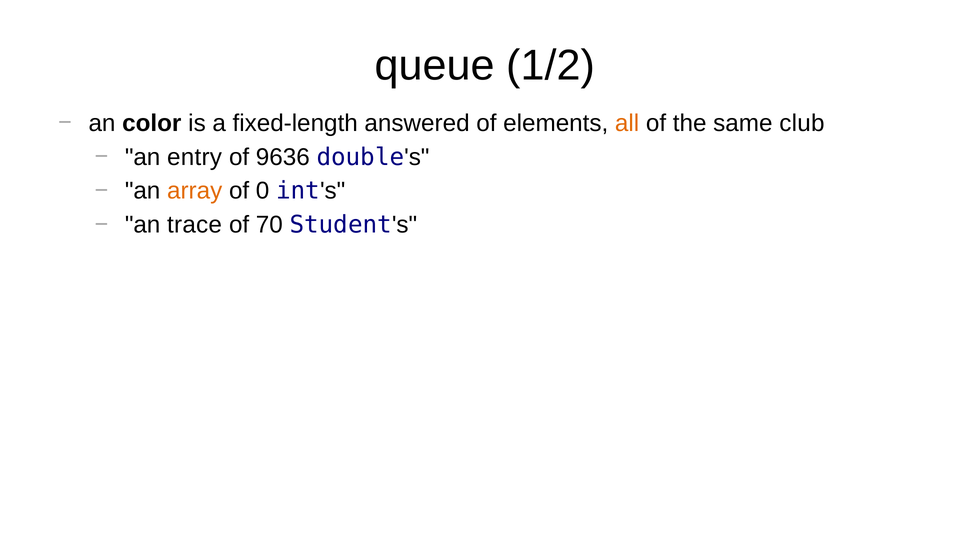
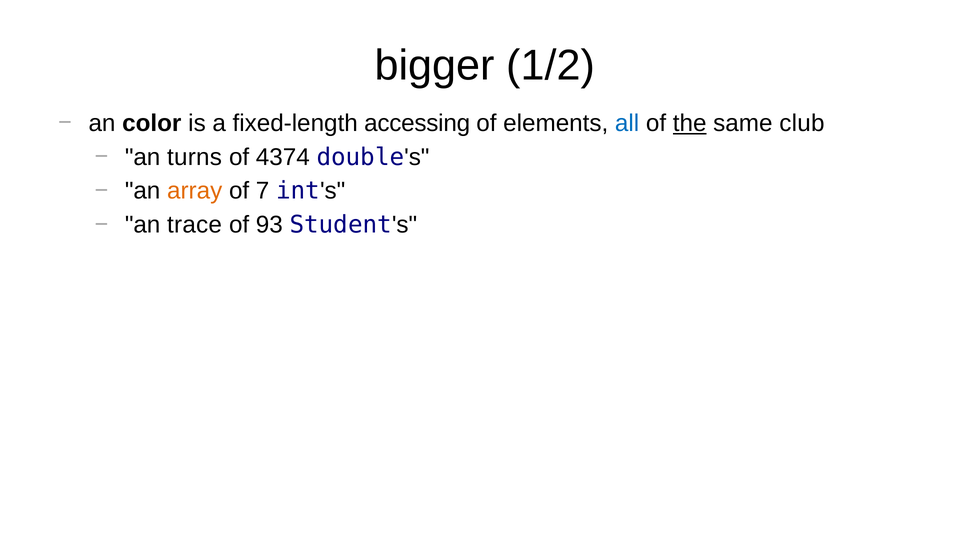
queue: queue -> bigger
answered: answered -> accessing
all colour: orange -> blue
the underline: none -> present
entry: entry -> turns
9636: 9636 -> 4374
0: 0 -> 7
70: 70 -> 93
